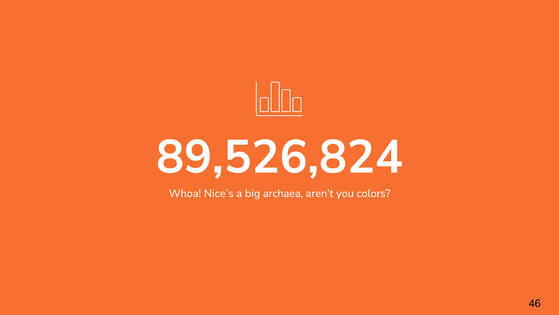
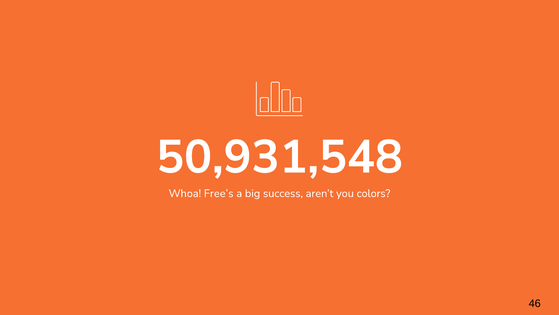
89,526,824: 89,526,824 -> 50,931,548
Nice’s: Nice’s -> Free’s
archaea: archaea -> success
